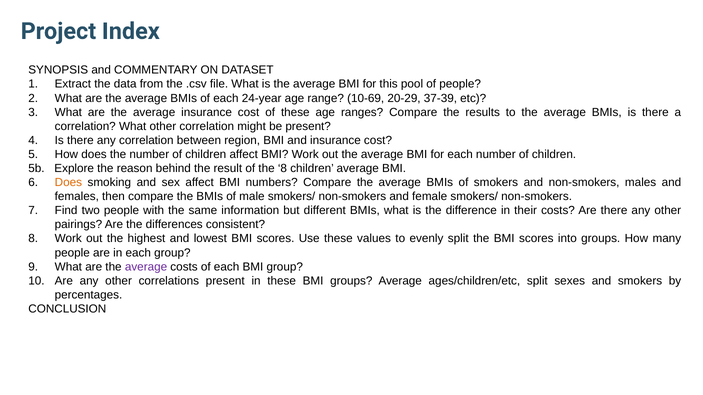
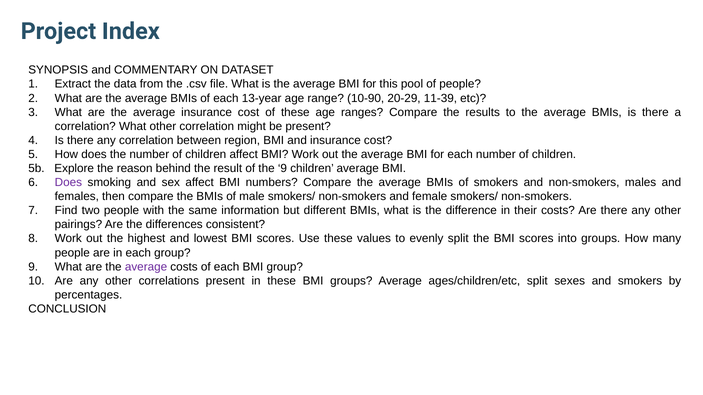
24-year: 24-year -> 13-year
10-69: 10-69 -> 10-90
37-39: 37-39 -> 11-39
the 8: 8 -> 9
Does at (68, 183) colour: orange -> purple
